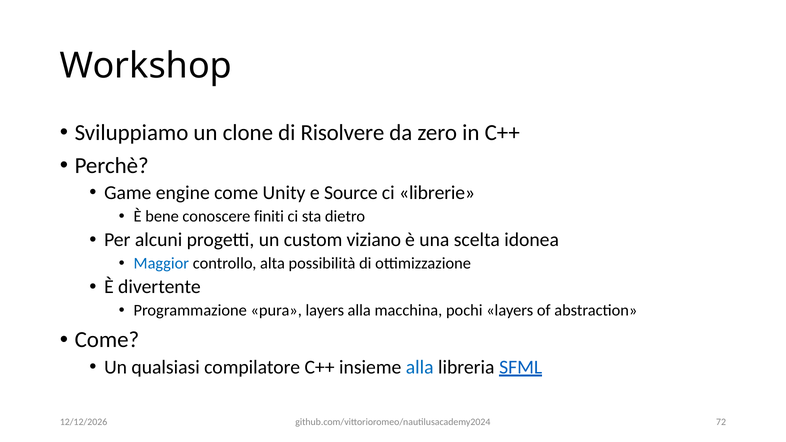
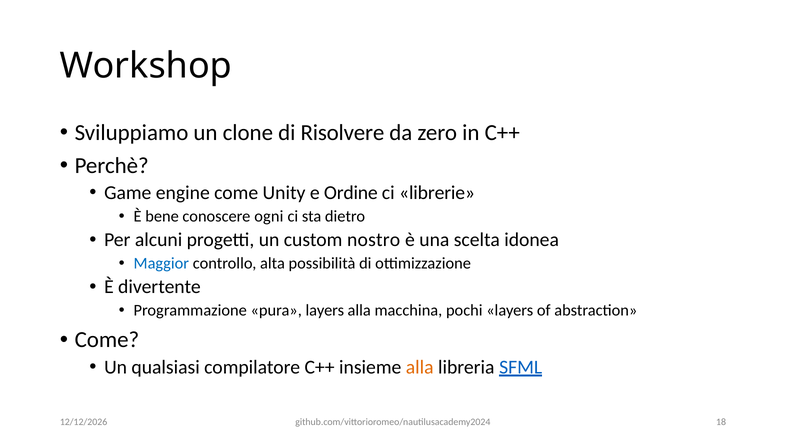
Source: Source -> Ordine
finiti: finiti -> ogni
viziano: viziano -> nostro
alla at (420, 367) colour: blue -> orange
72: 72 -> 18
